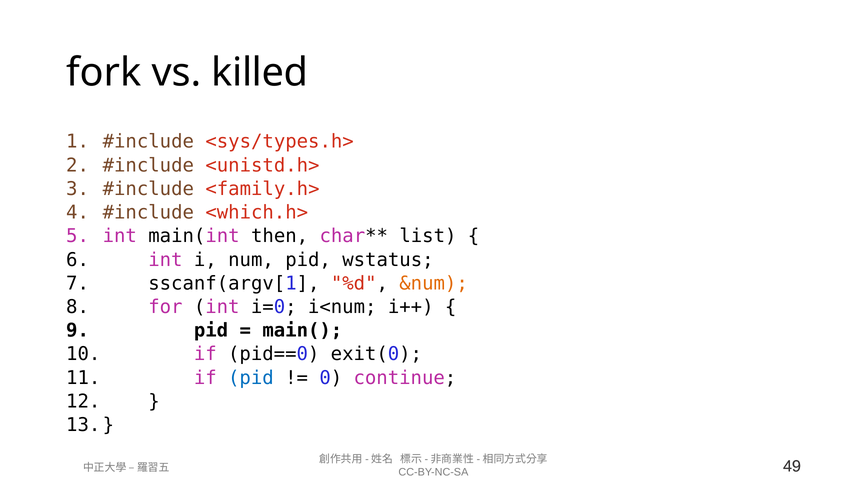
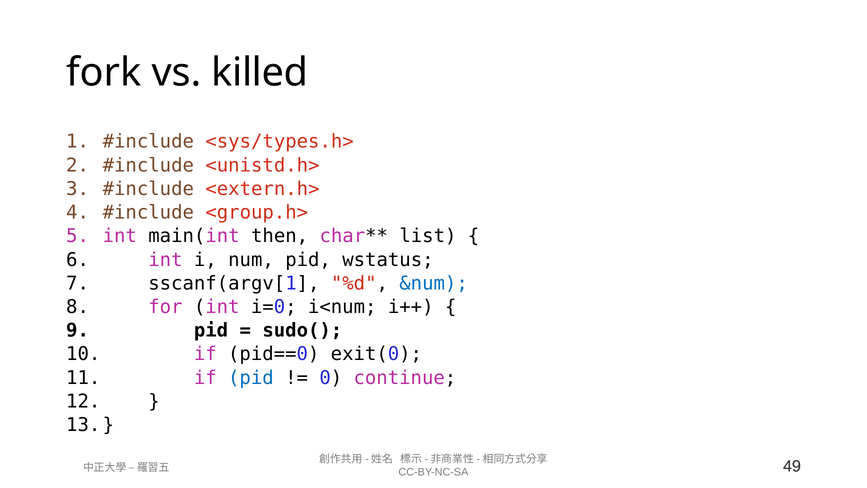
<family.h>: <family.h> -> <extern.h>
<which.h>: <which.h> -> <group.h>
&num colour: orange -> blue
main(: main( -> sudo(
